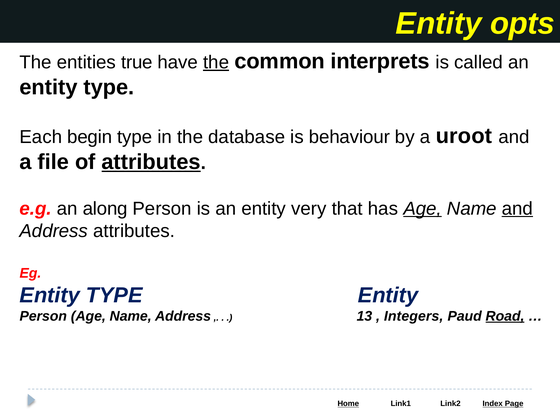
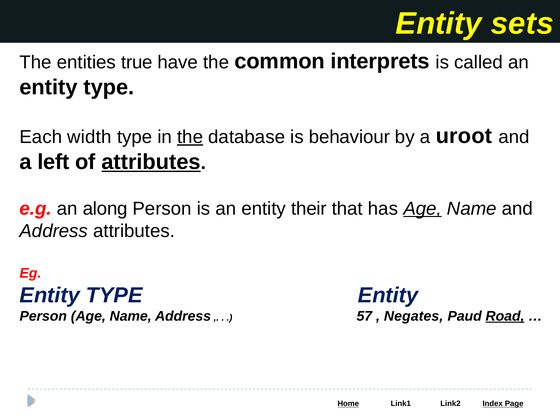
opts: opts -> sets
the at (216, 62) underline: present -> none
begin: begin -> width
the at (190, 137) underline: none -> present
file: file -> left
very: very -> their
and at (517, 209) underline: present -> none
13: 13 -> 57
Integers: Integers -> Negates
